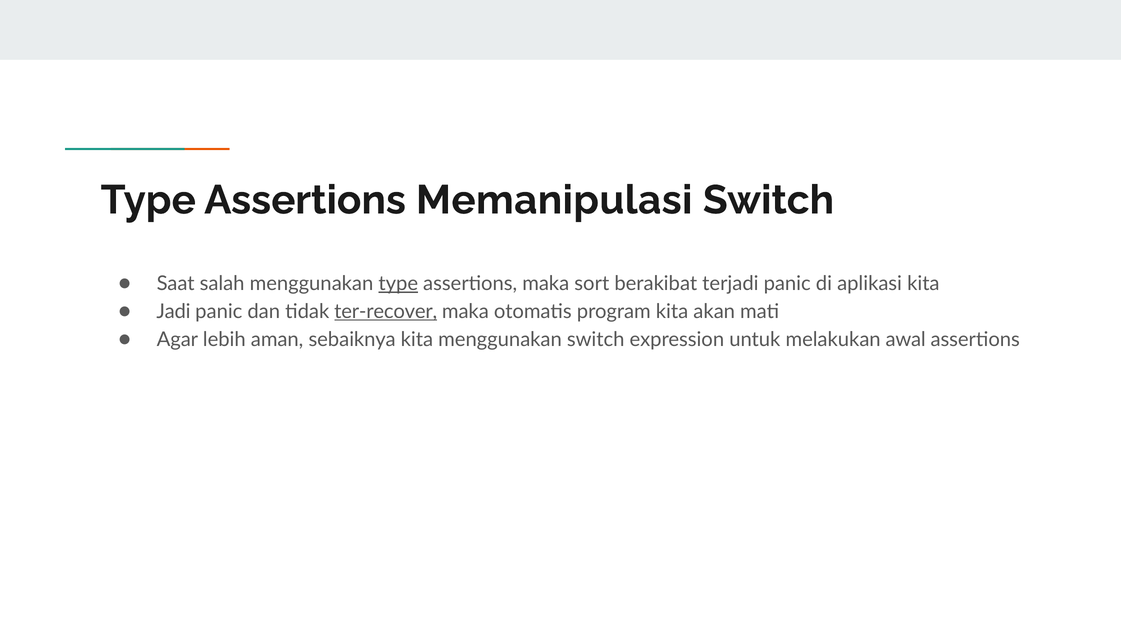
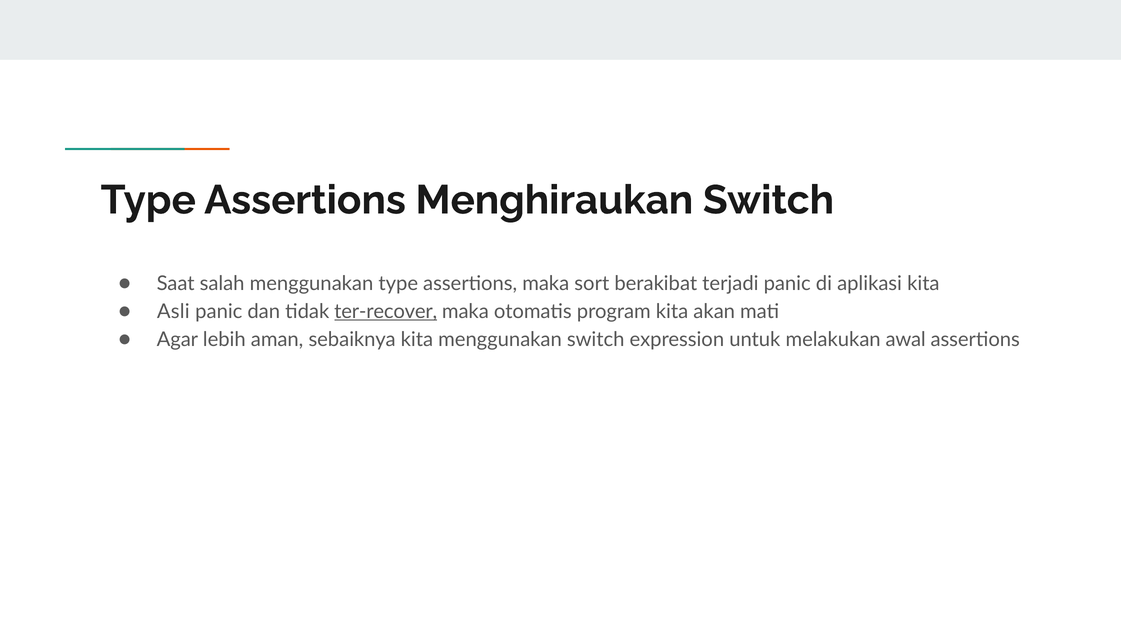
Memanipulasi: Memanipulasi -> Menghiraukan
type at (398, 283) underline: present -> none
Jadi: Jadi -> Asli
